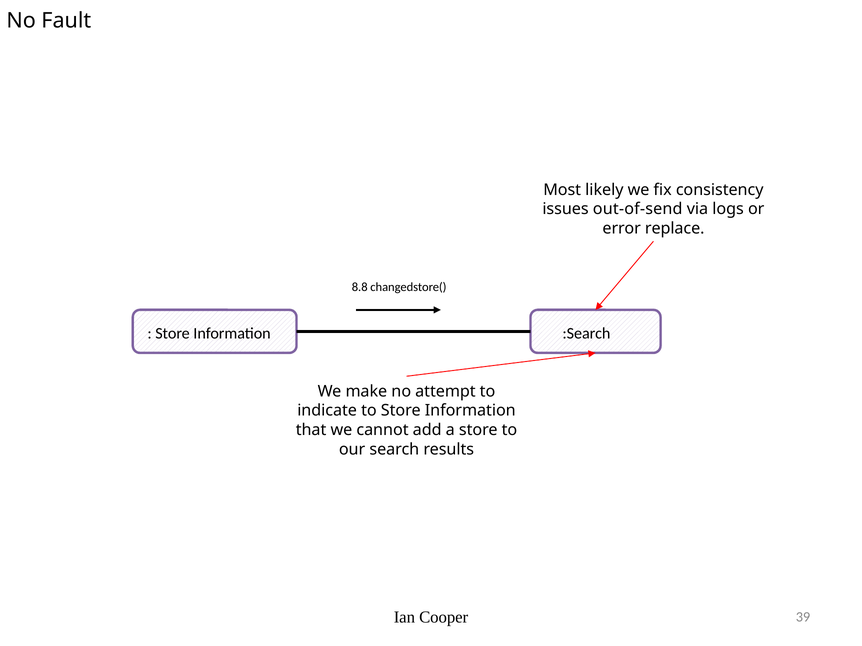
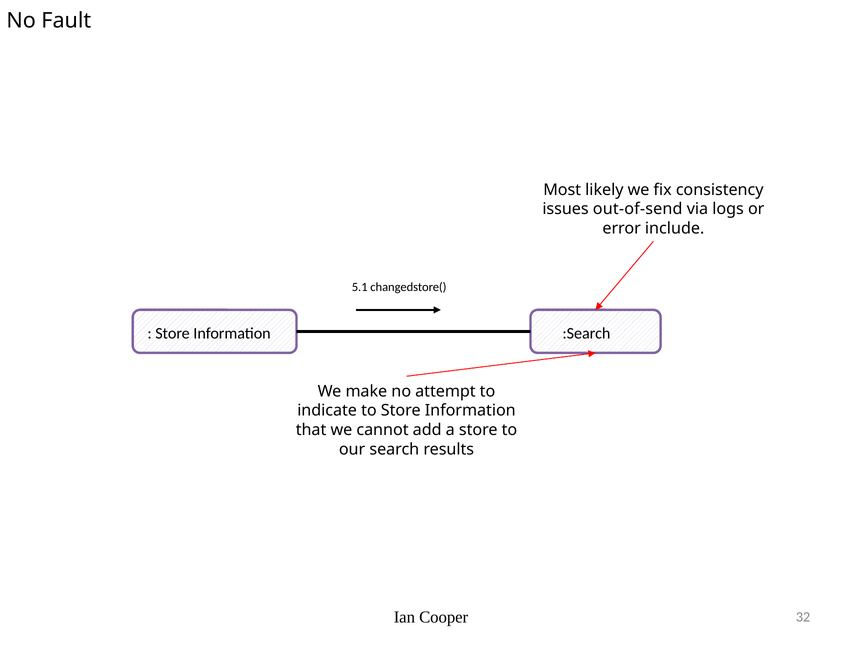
replace: replace -> include
8.8: 8.8 -> 5.1
39: 39 -> 32
